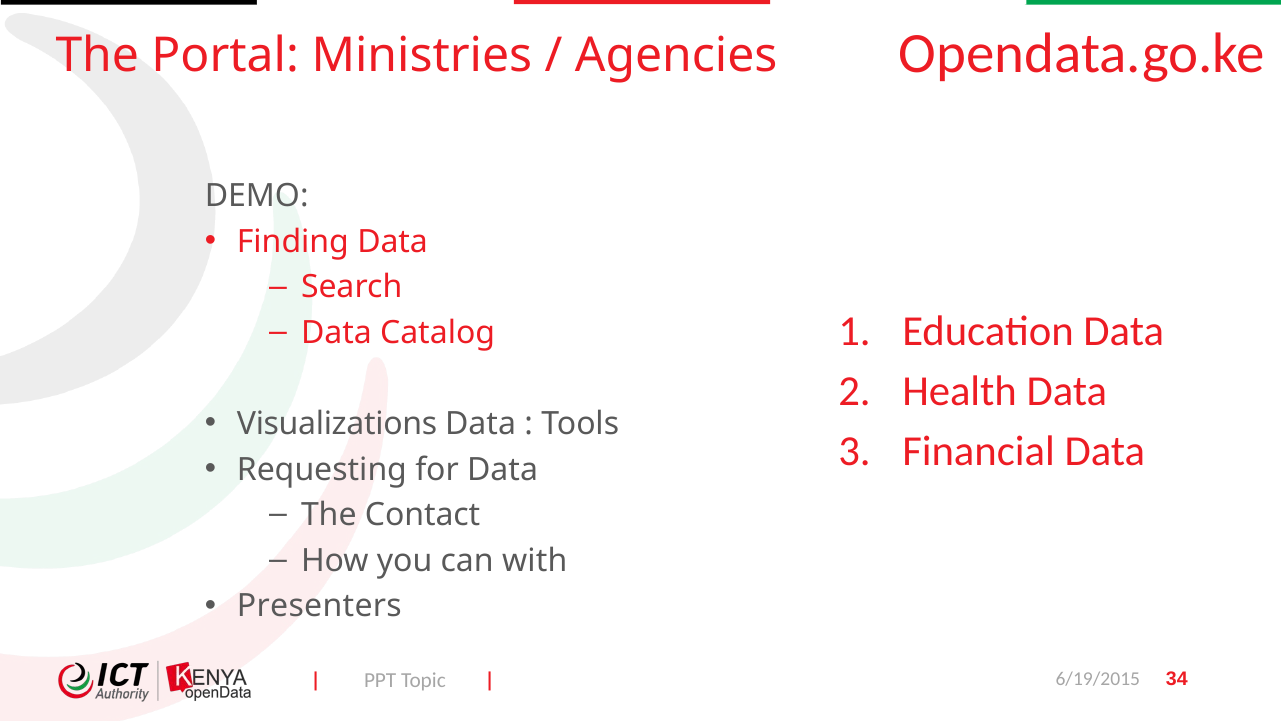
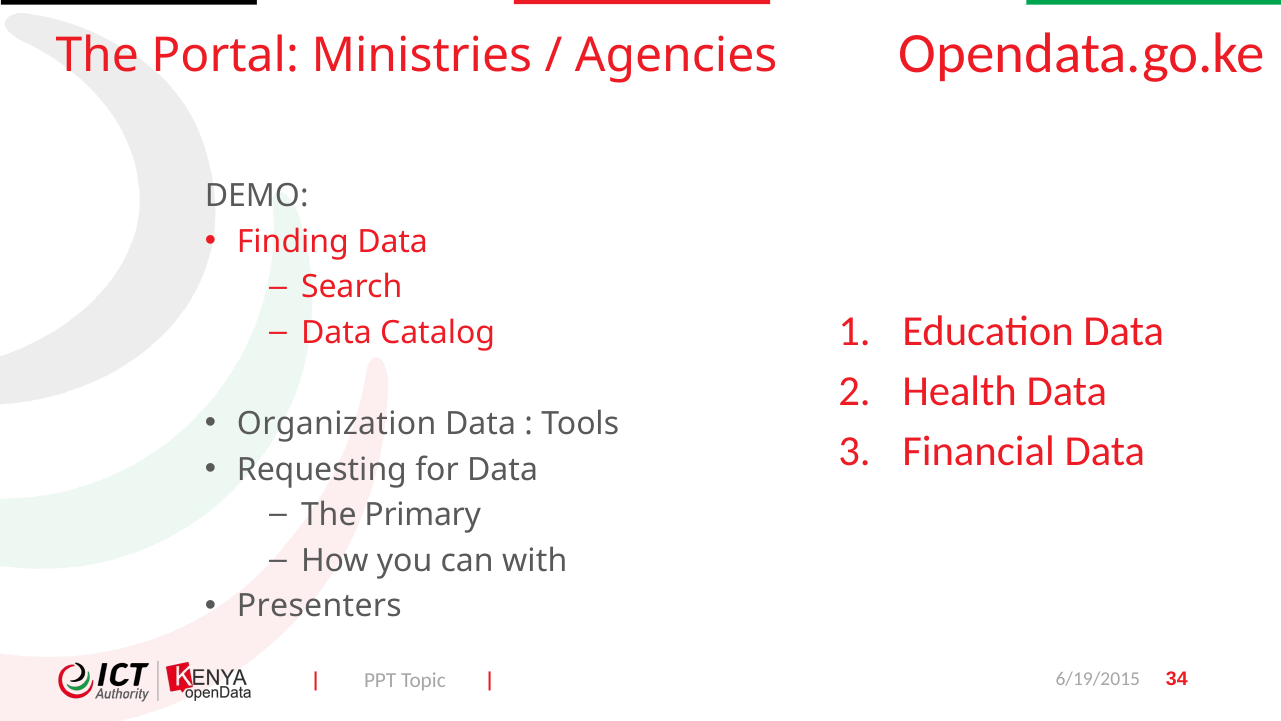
Visualizations: Visualizations -> Organization
Contact: Contact -> Primary
